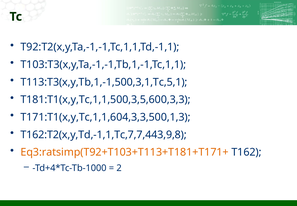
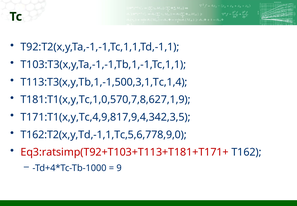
T113:T3(x,y,Tb,1,-1,500,3,1,Tc,5,1: T113:T3(x,y,Tb,1,-1,500,3,1,Tc,5,1 -> T113:T3(x,y,Tb,1,-1,500,3,1,Tc,1,4
T181:T1(x,y,Tc,1,1,500,3,5,600,3,3: T181:T1(x,y,Tc,1,1,500,3,5,600,3,3 -> T181:T1(x,y,Tc,1,0,570,7,8,627,1,9
T171:T1(x,y,Tc,1,1,604,3,3,500,1,3: T171:T1(x,y,Tc,1,1,604,3,3,500,1,3 -> T171:T1(x,y,Tc,4,9,817,9,4,342,3,5
T162:T2(x,y,Td,-1,1,Tc,7,7,443,9,8: T162:T2(x,y,Td,-1,1,Tc,7,7,443,9,8 -> T162:T2(x,y,Td,-1,1,Tc,5,6,778,9,0
Eq3:ratsimp(T92+T103+T113+T181+T171+ colour: orange -> red
2: 2 -> 9
